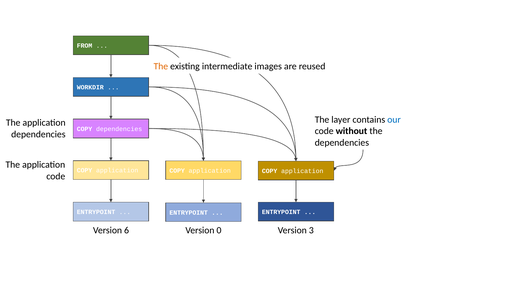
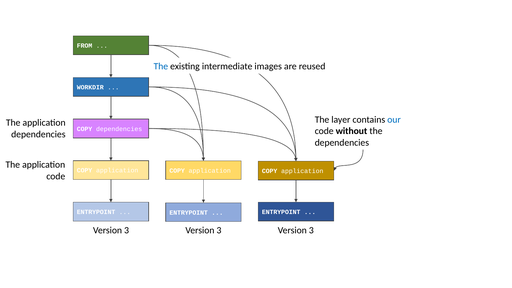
The at (161, 66) colour: orange -> blue
6 at (127, 230): 6 -> 3
0 at (219, 230): 0 -> 3
